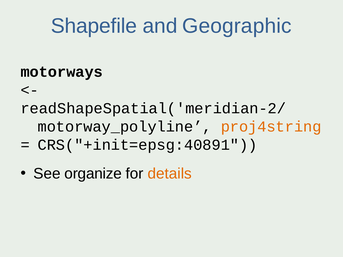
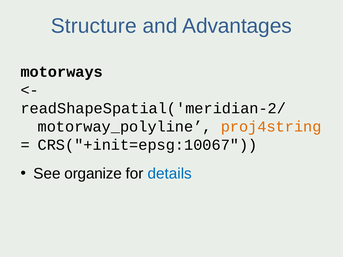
Shapefile: Shapefile -> Structure
Geographic: Geographic -> Advantages
CRS("+init=epsg:40891: CRS("+init=epsg:40891 -> CRS("+init=epsg:10067
details colour: orange -> blue
